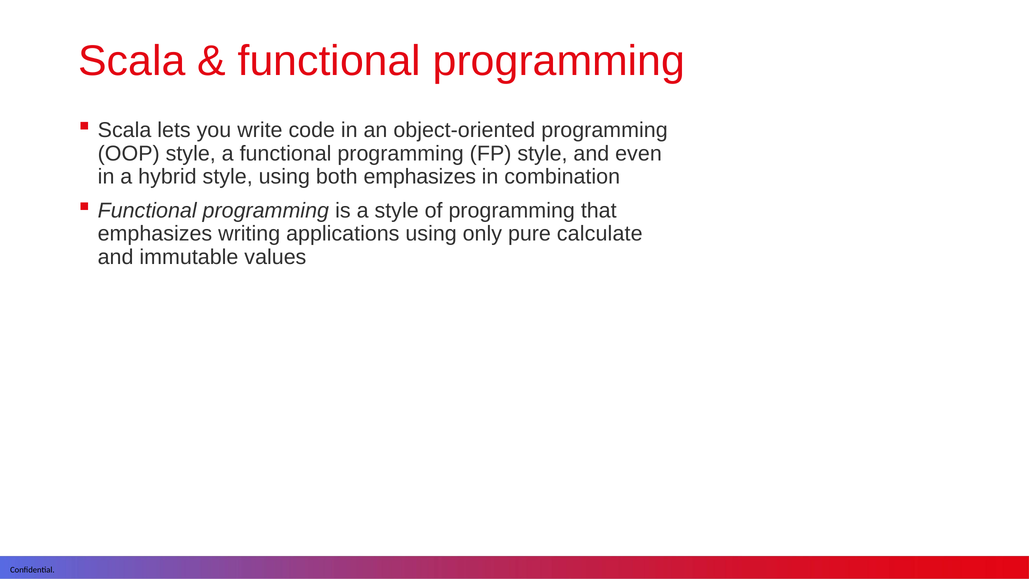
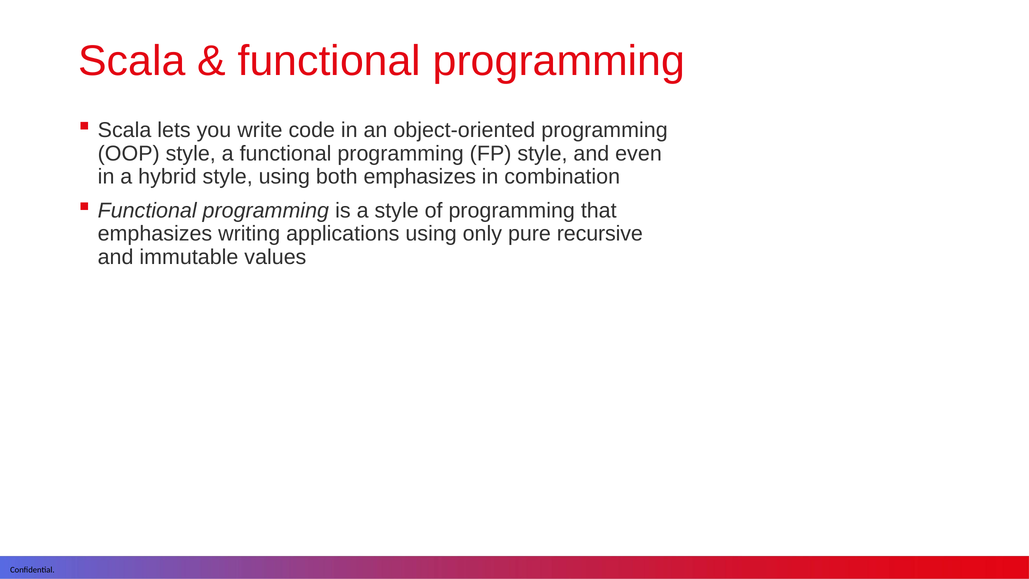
calculate: calculate -> recursive
